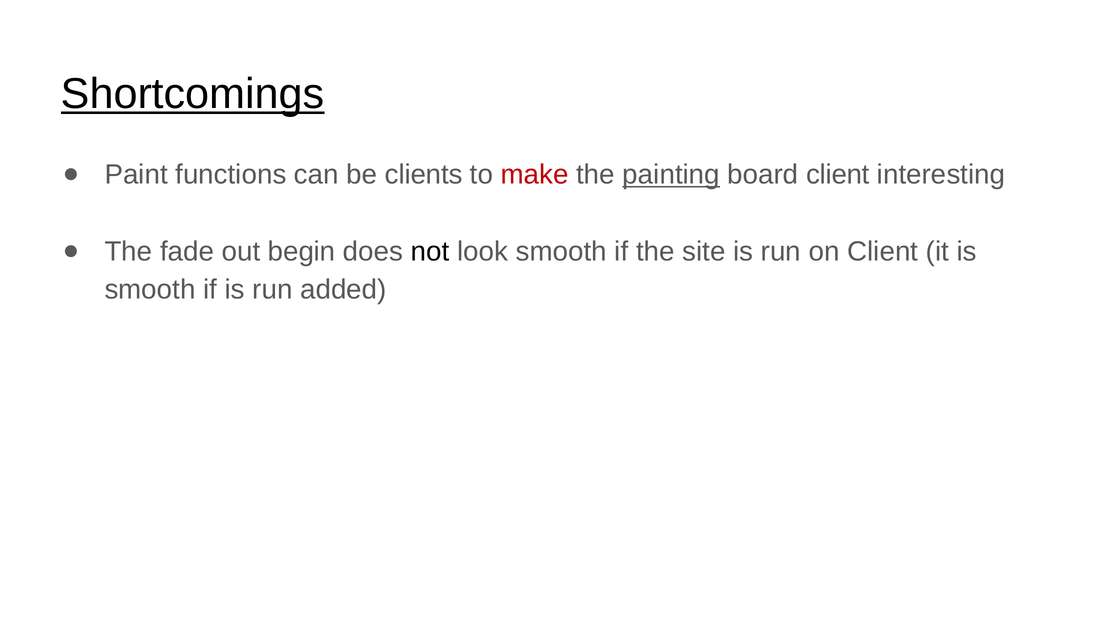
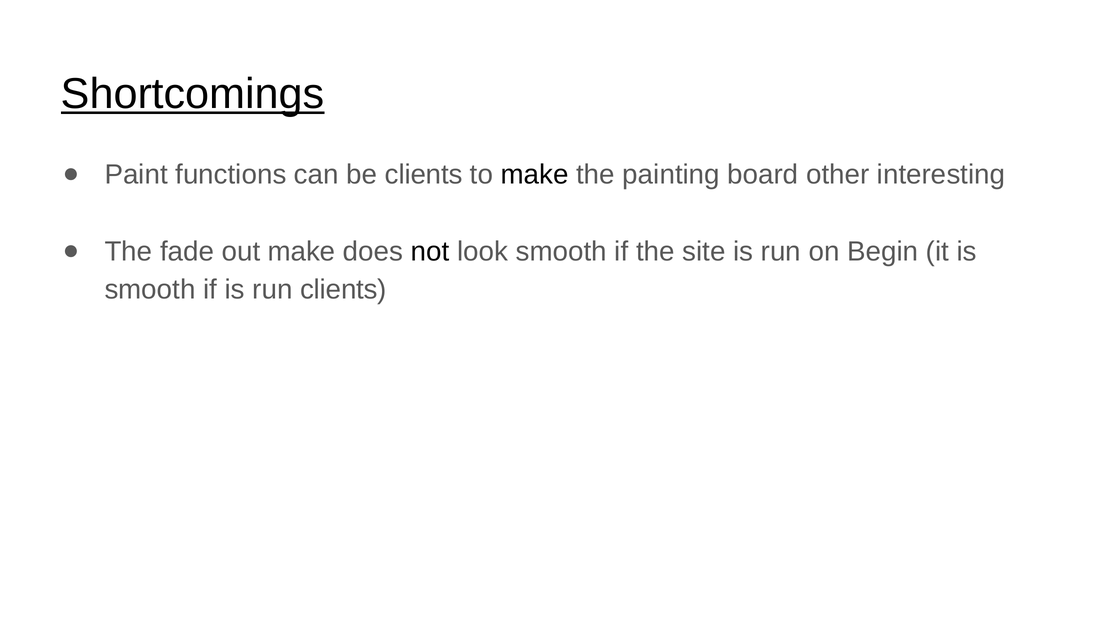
make at (535, 175) colour: red -> black
painting underline: present -> none
board client: client -> other
out begin: begin -> make
on Client: Client -> Begin
run added: added -> clients
